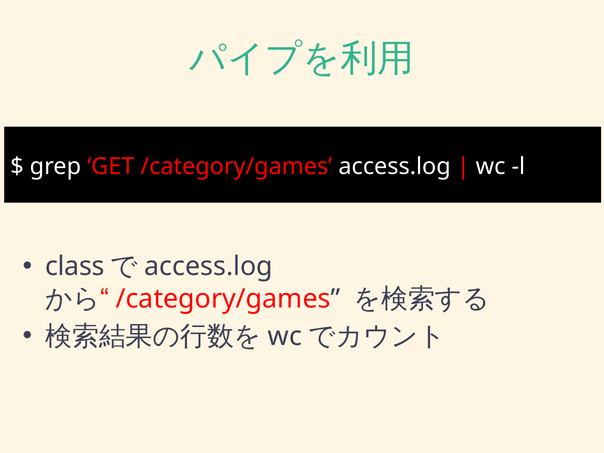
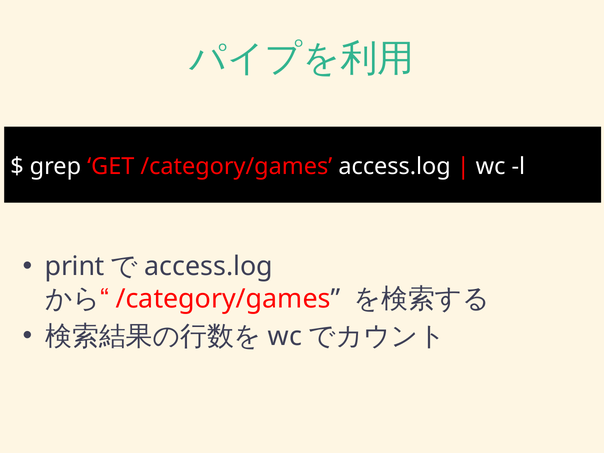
class: class -> print
